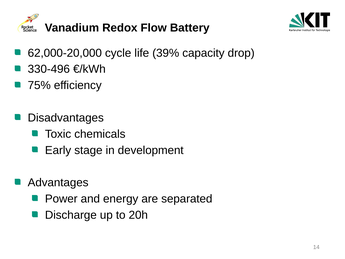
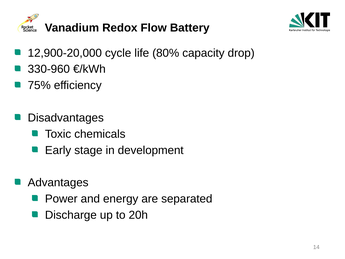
62,000-20,000: 62,000-20,000 -> 12,900-20,000
39%: 39% -> 80%
330-496: 330-496 -> 330-960
